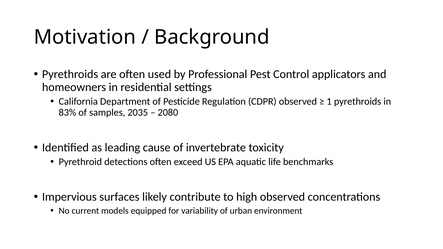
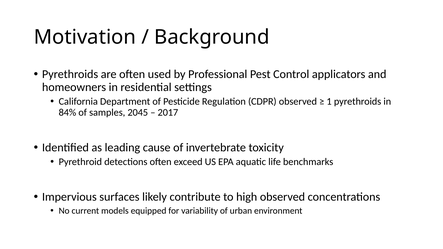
83%: 83% -> 84%
2035: 2035 -> 2045
2080: 2080 -> 2017
